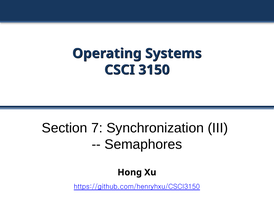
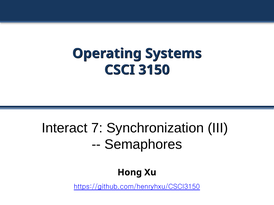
Section: Section -> Interact
